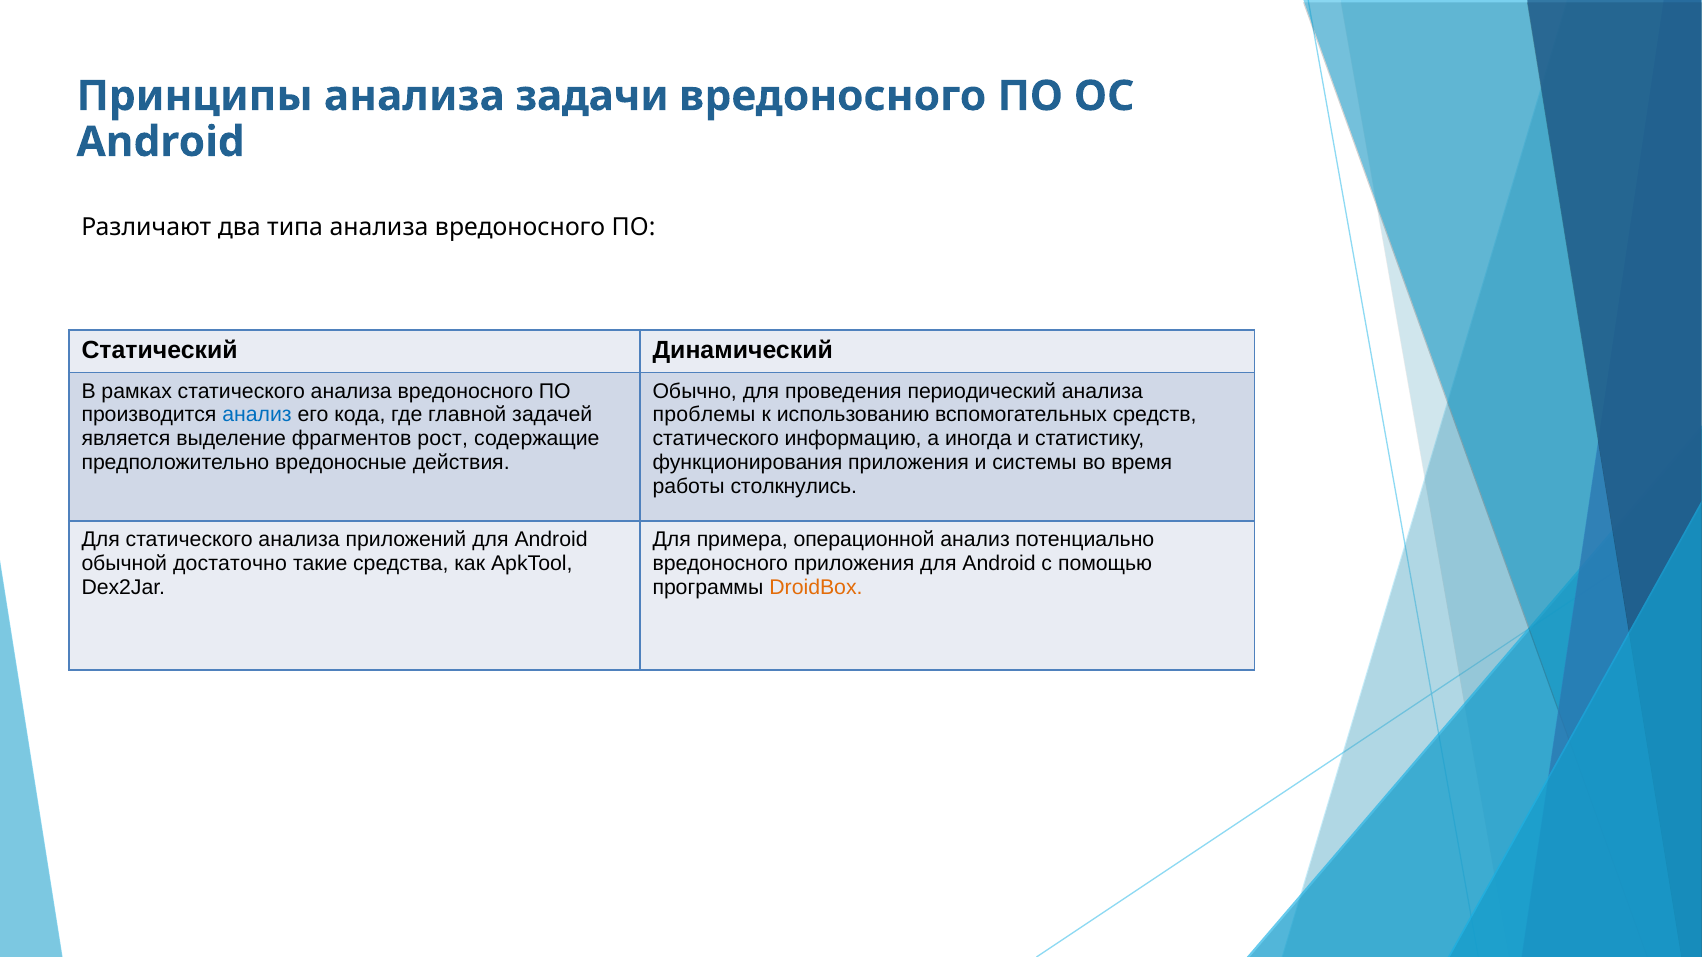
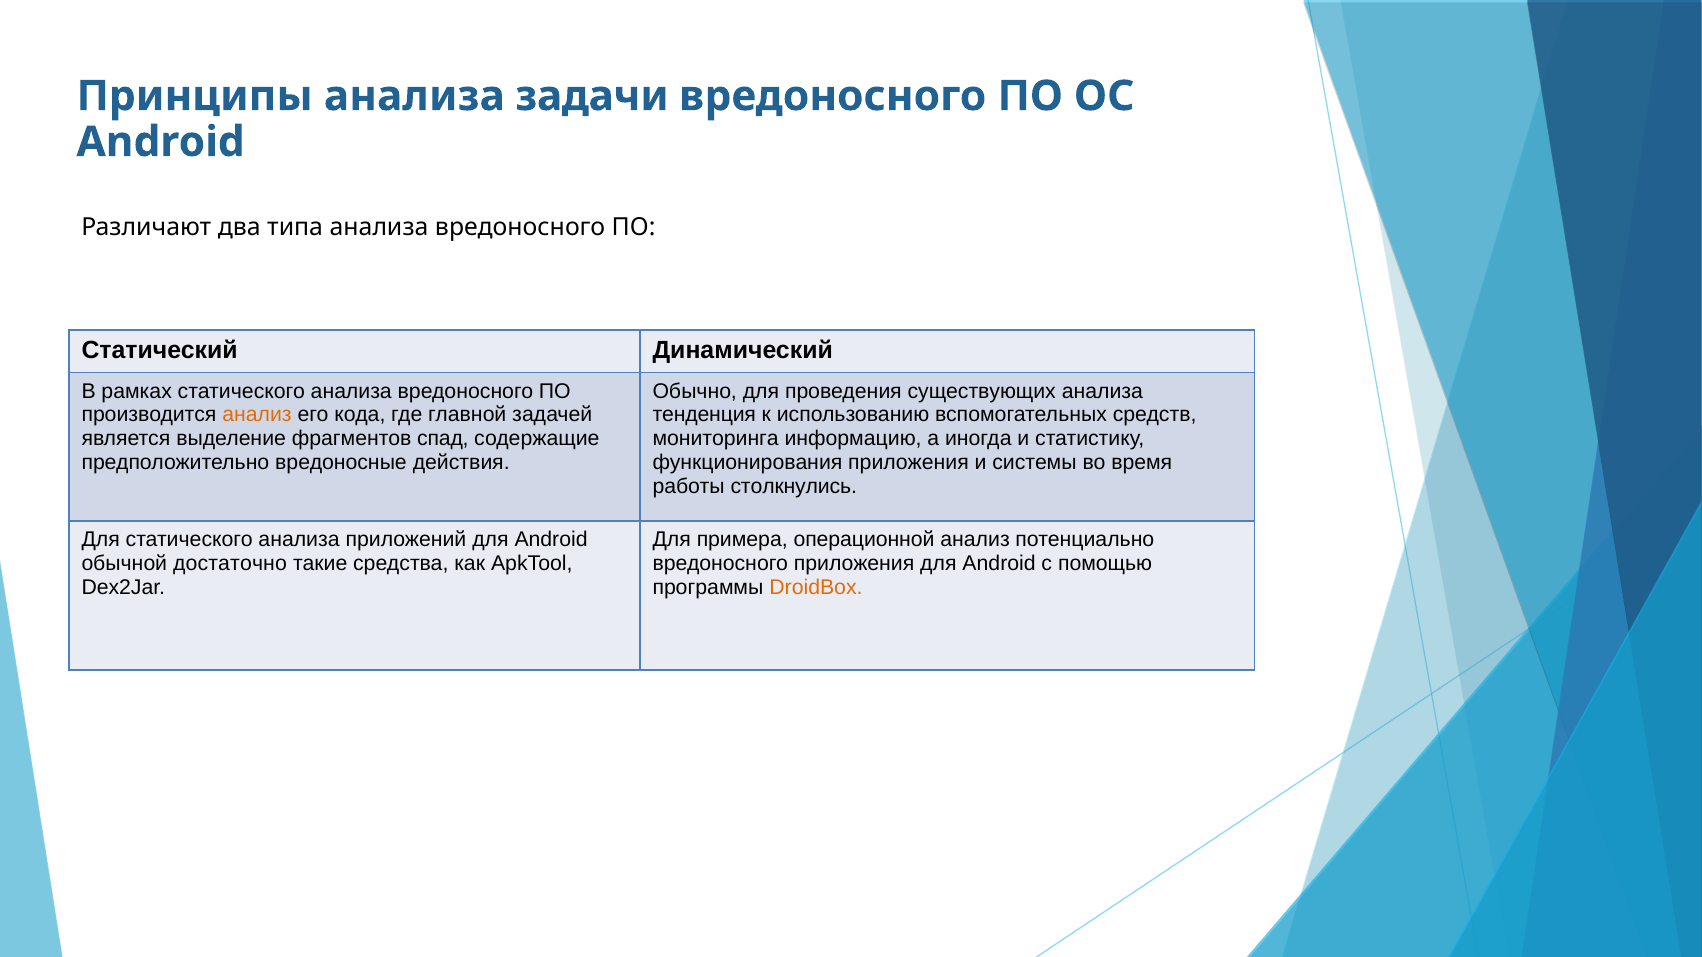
периодический: периодический -> существующих
анализ at (257, 415) colour: blue -> orange
проблемы: проблемы -> тенденция
рост: рост -> спад
статического at (716, 439): статического -> мониторинга
